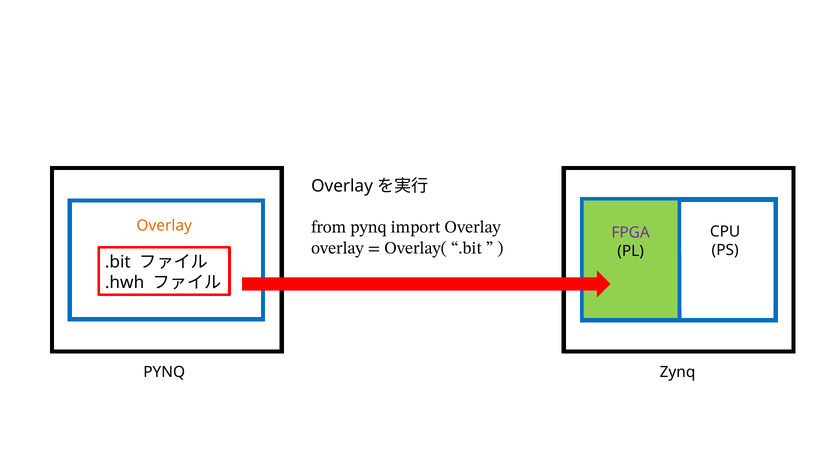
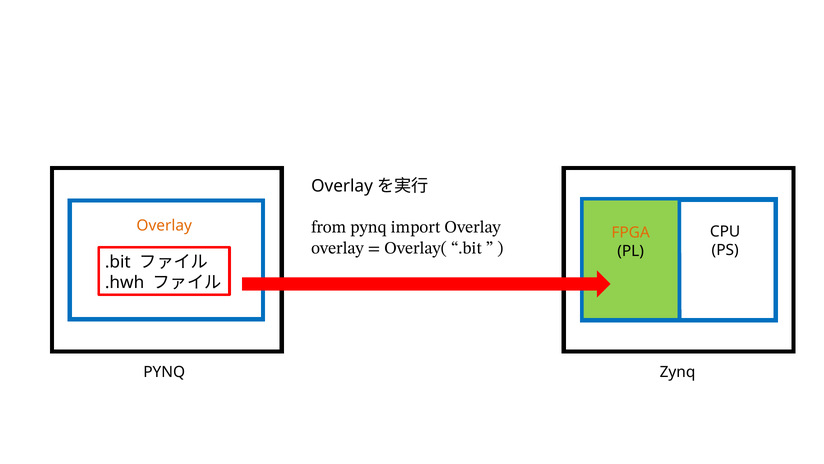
FPGA colour: purple -> orange
